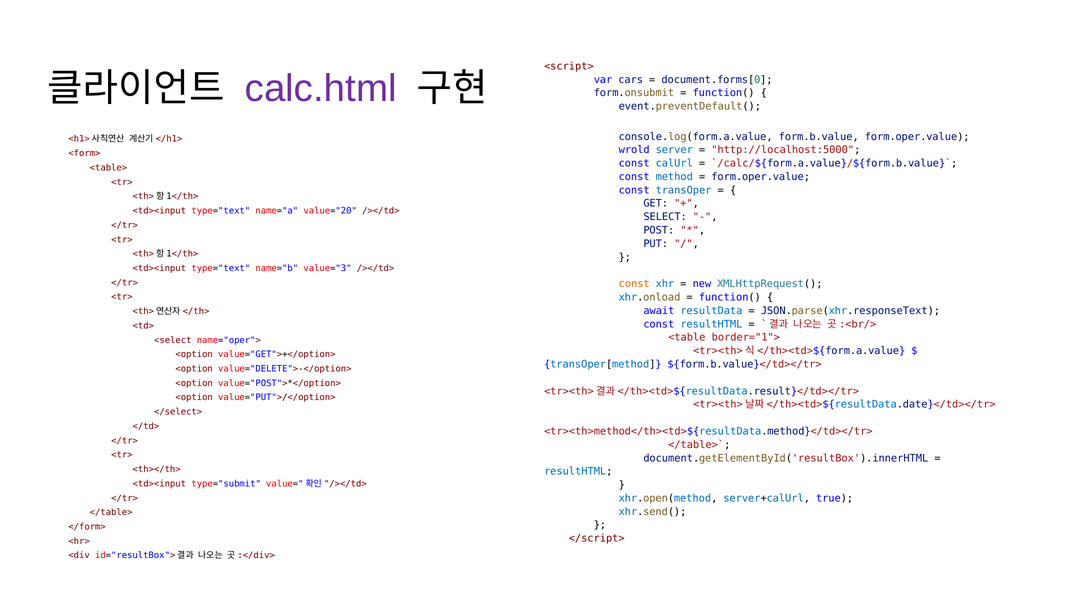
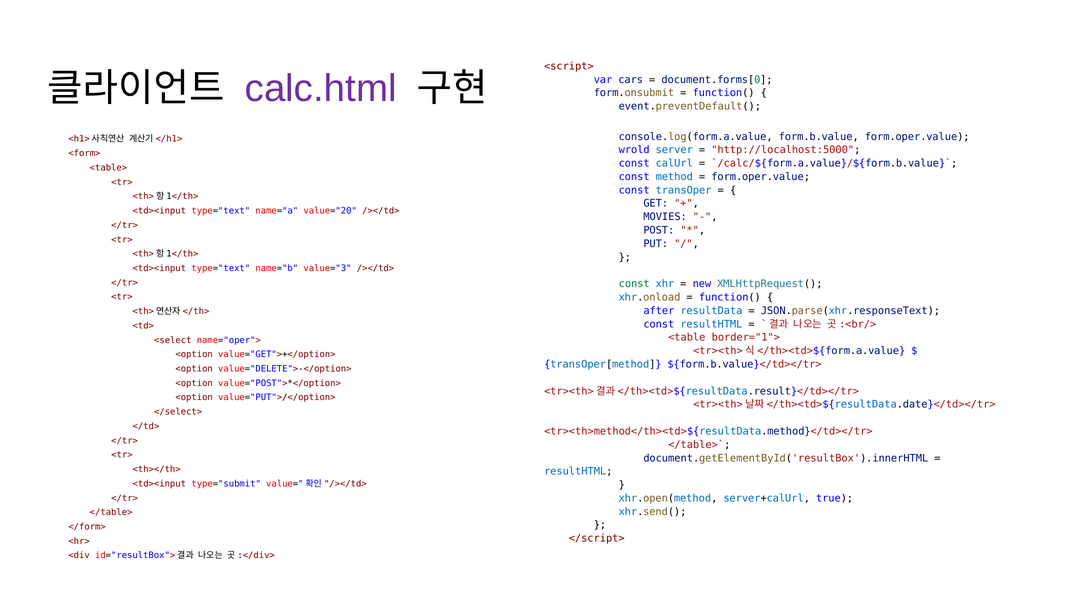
SELECT: SELECT -> MOVIES
const at (634, 284) colour: orange -> green
await: await -> after
